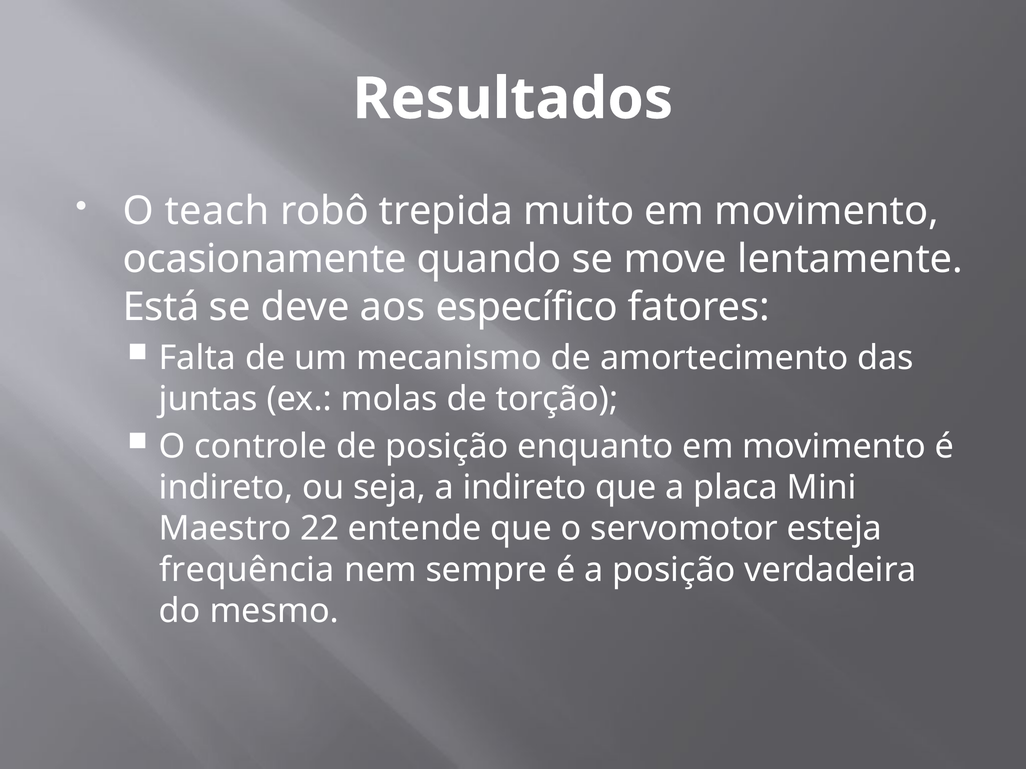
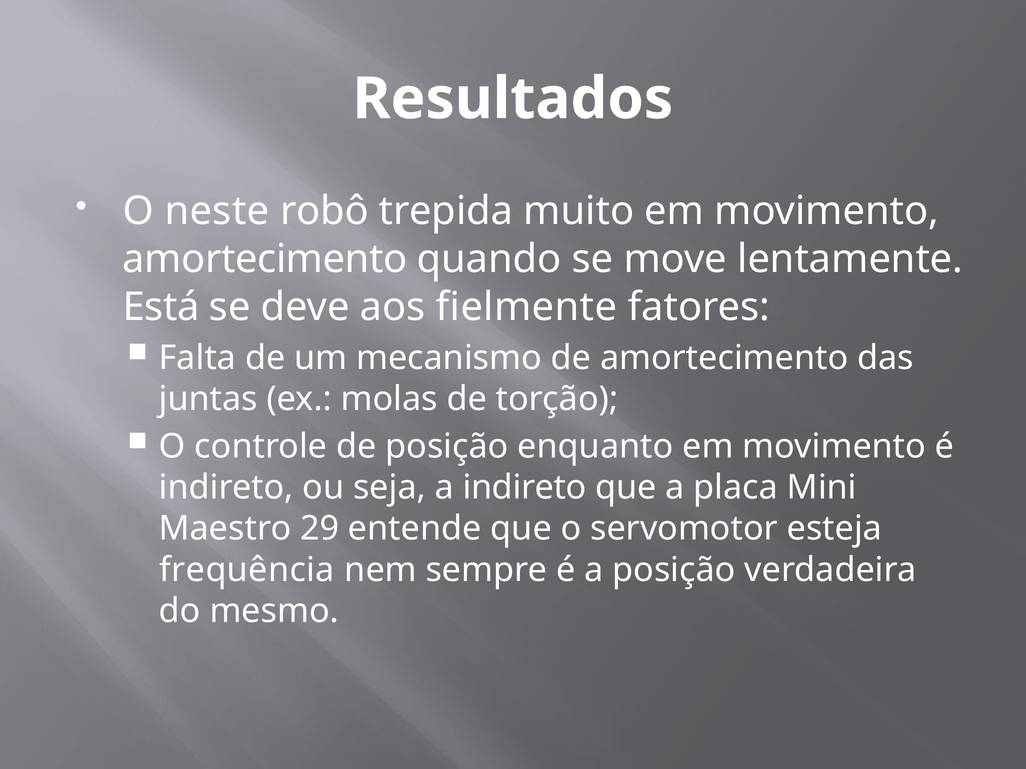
teach: teach -> neste
ocasionamente at (265, 259): ocasionamente -> amortecimento
específico: específico -> fielmente
22: 22 -> 29
